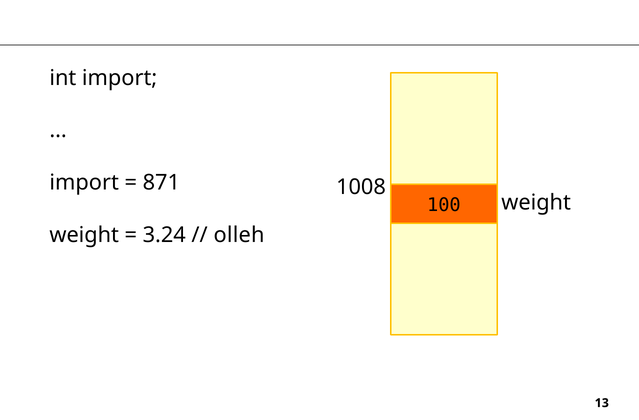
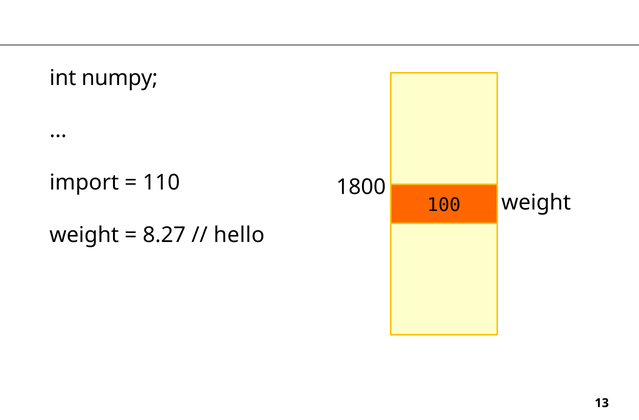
int import: import -> numpy
871: 871 -> 110
1008: 1008 -> 1800
3.24: 3.24 -> 8.27
olleh: olleh -> hello
